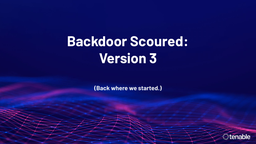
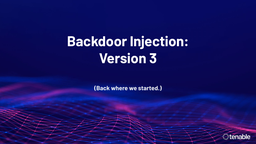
Scoured: Scoured -> Injection
